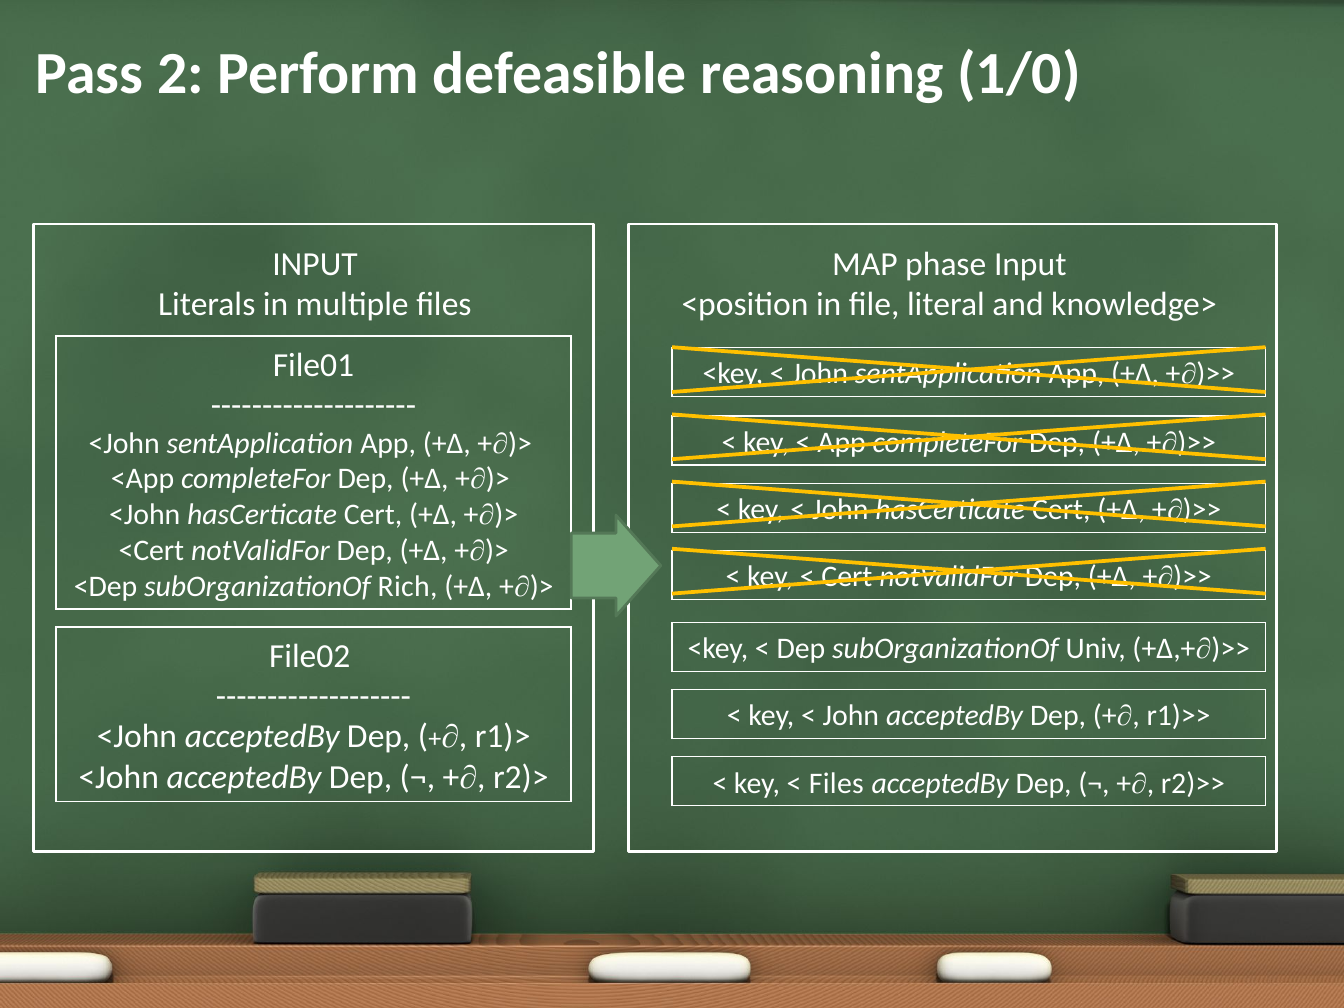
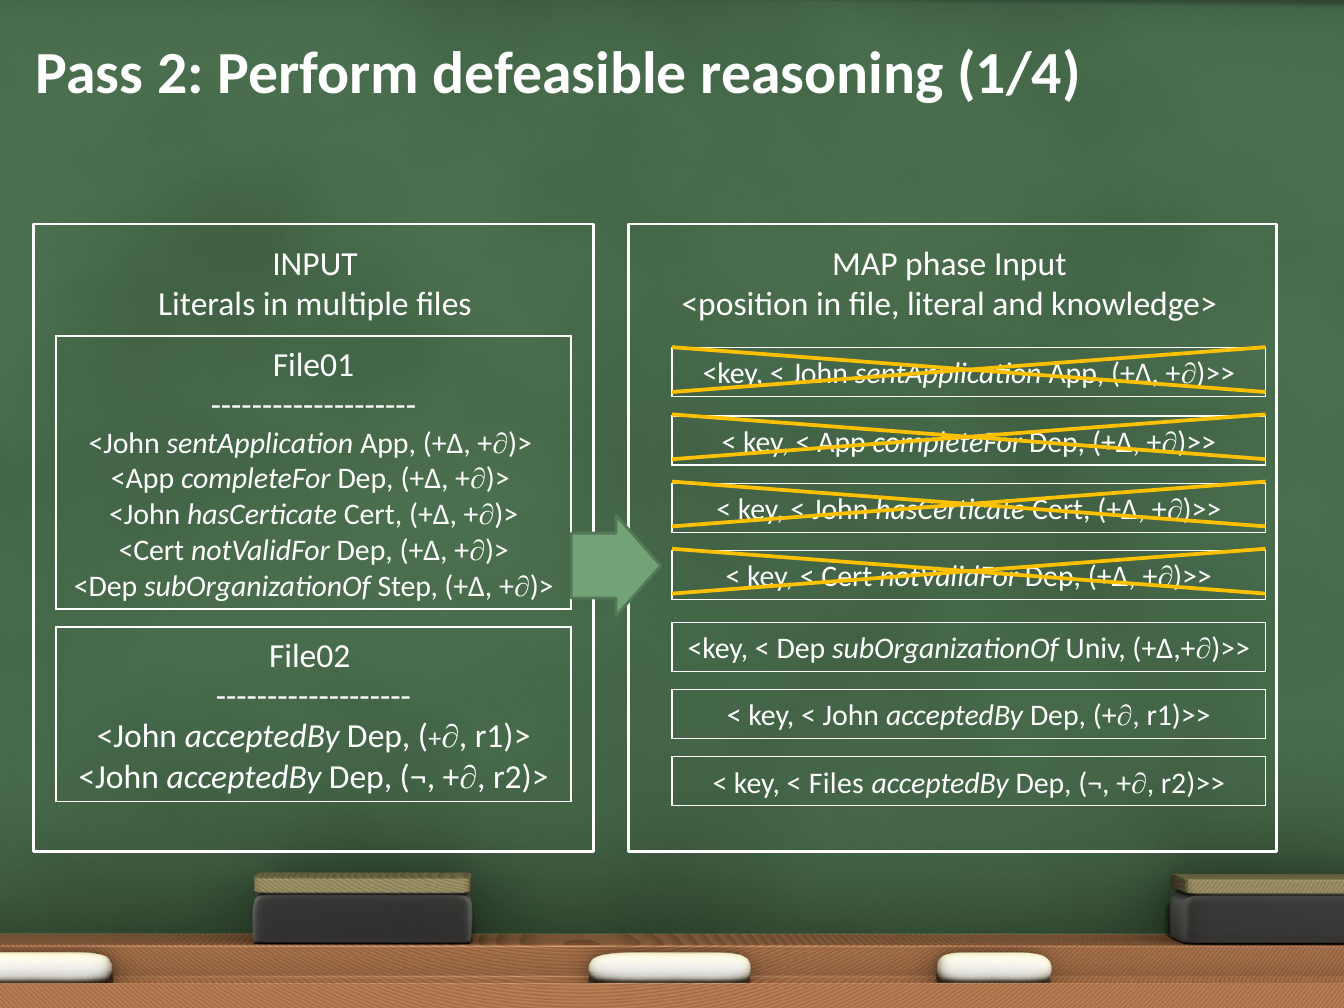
1/0: 1/0 -> 1/4
Rich: Rich -> Step
